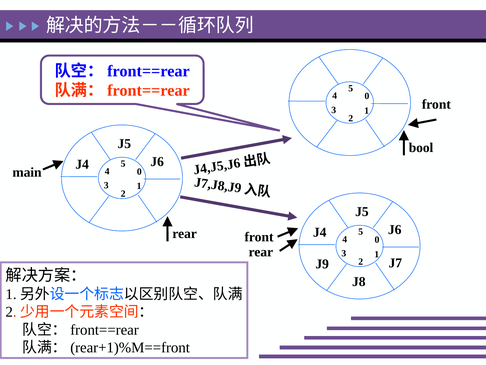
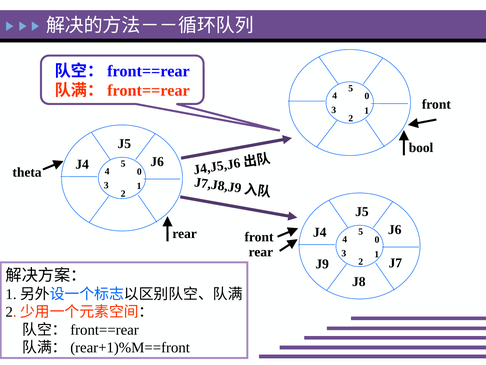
main: main -> theta
